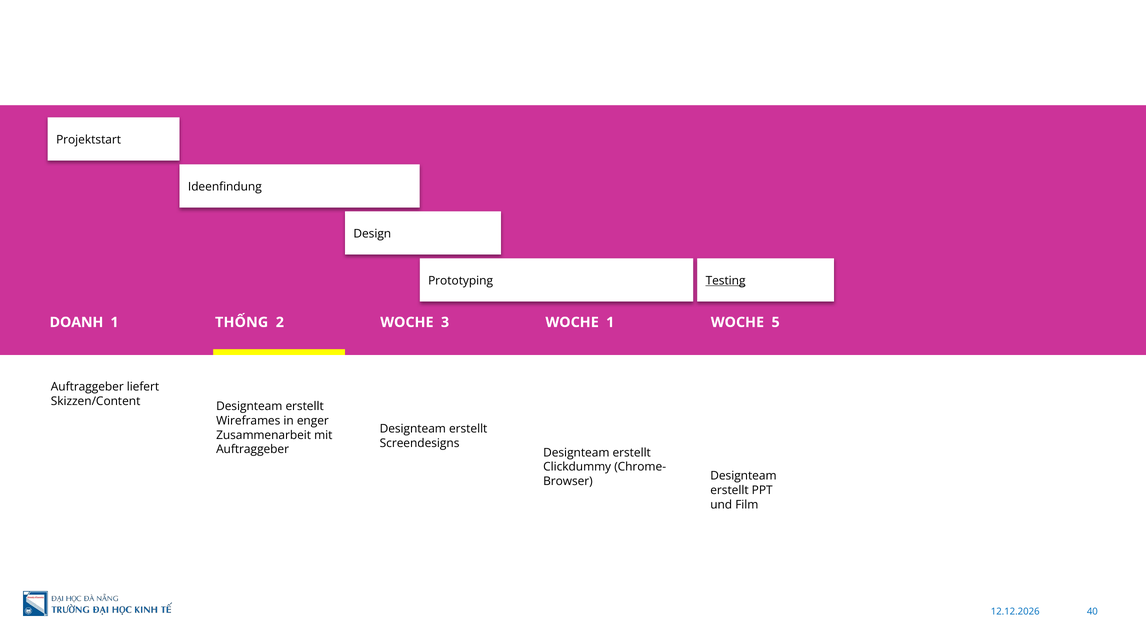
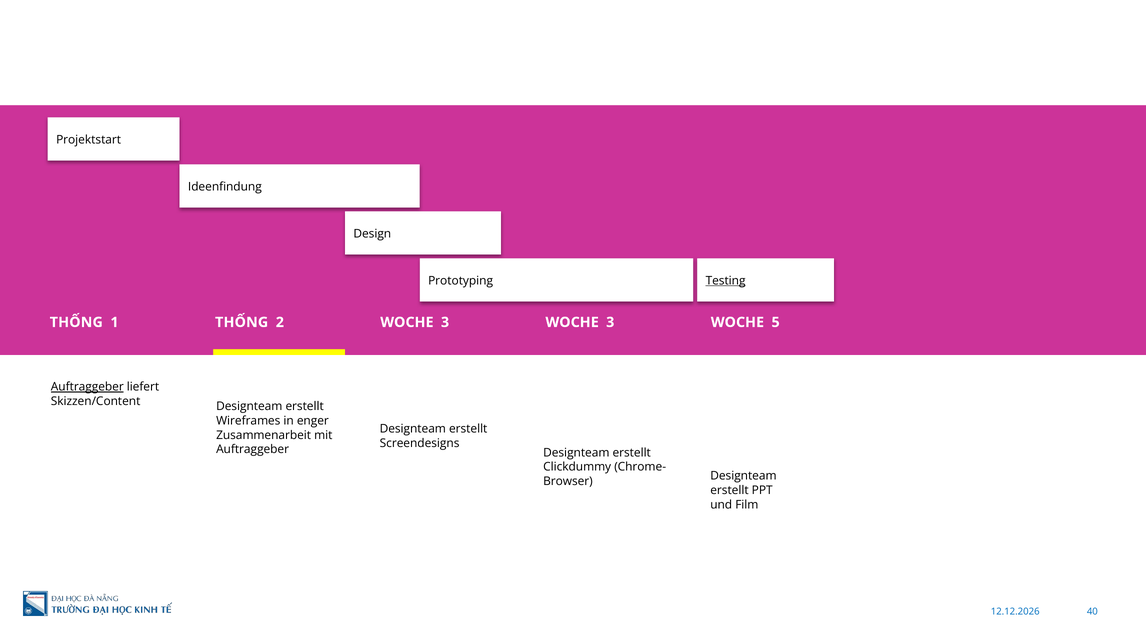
DOANH at (76, 323): DOANH -> THỐNG
3 WOCHE 1: 1 -> 3
Auftraggeber at (87, 387) underline: none -> present
